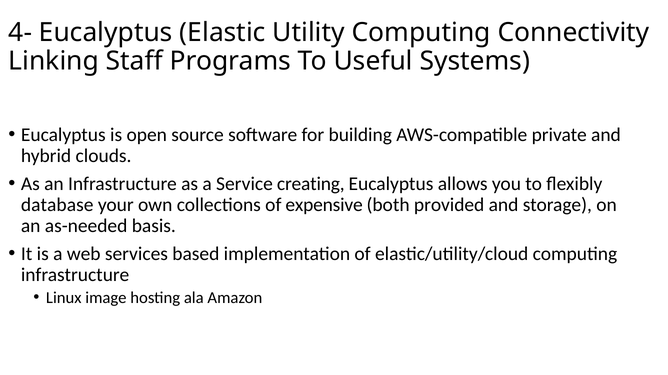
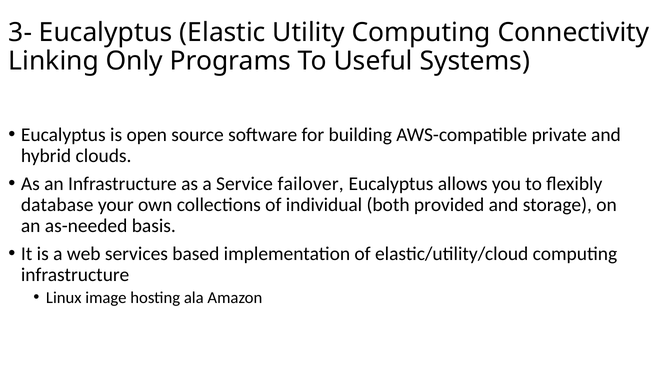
4-: 4- -> 3-
Staff: Staff -> Only
creating: creating -> failover
expensive: expensive -> individual
